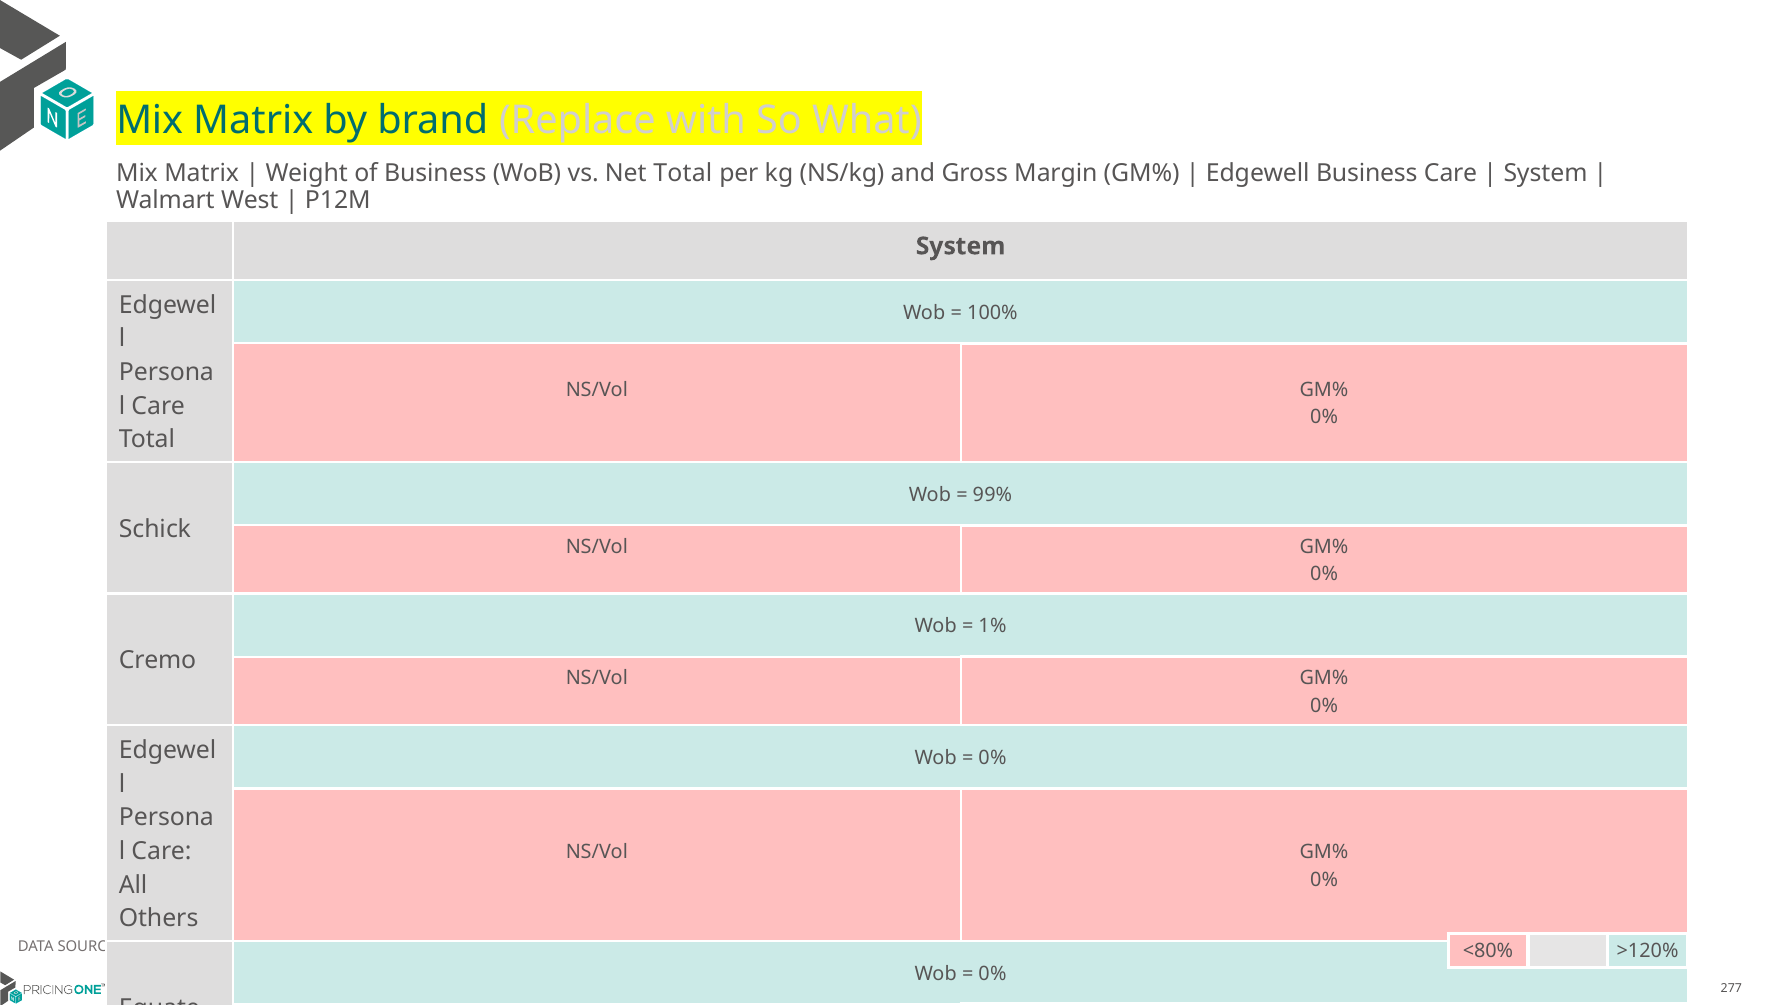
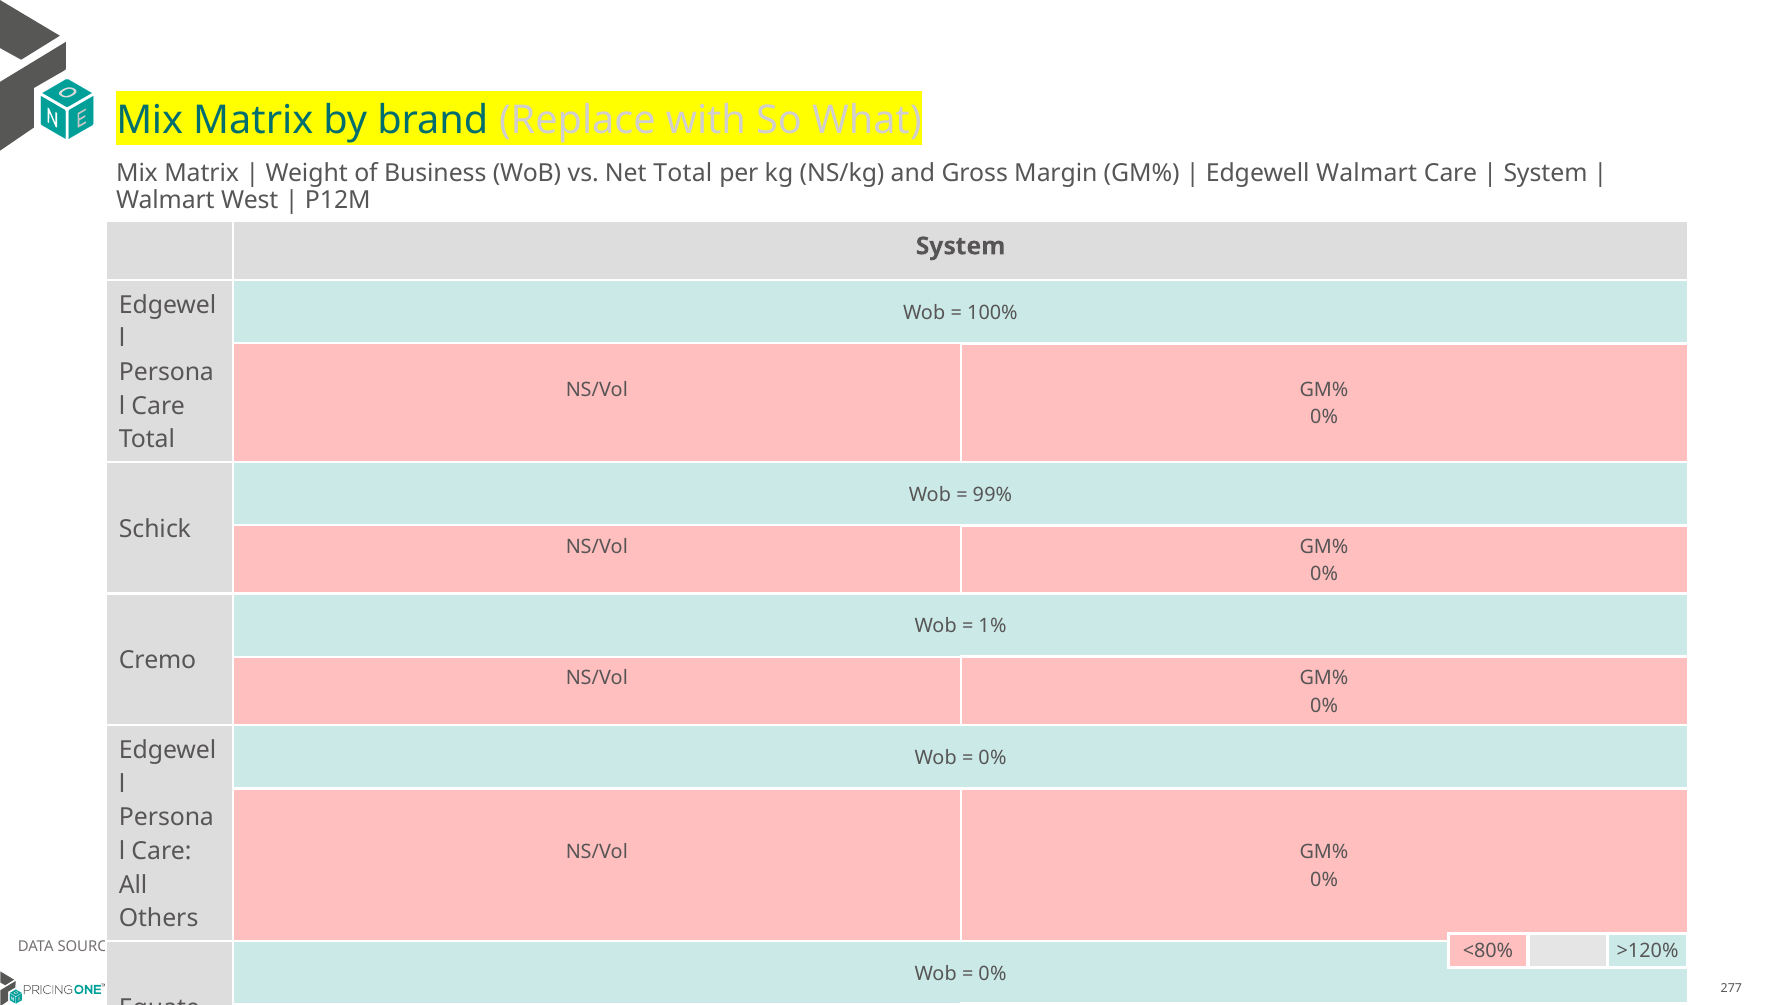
Edgewell Business: Business -> Walmart
